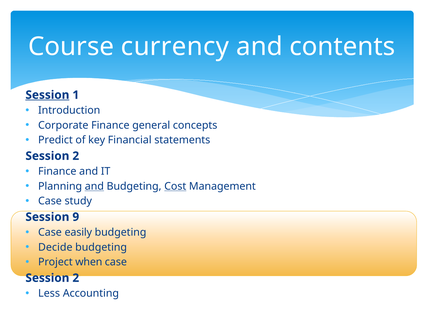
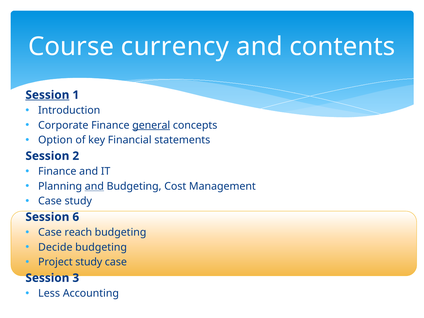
general underline: none -> present
Predict: Predict -> Option
Cost underline: present -> none
9: 9 -> 6
easily: easily -> reach
Project when: when -> study
2 at (76, 278): 2 -> 3
